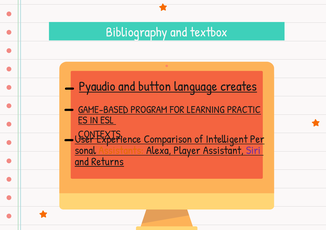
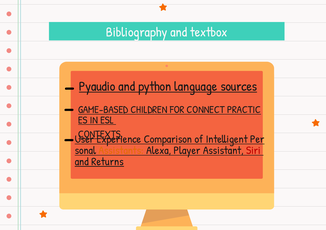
button: button -> python
creates: creates -> sources
PROGRAM: PROGRAM -> CHILDREN
LEARNING: LEARNING -> CONNECT
Siri colour: purple -> red
